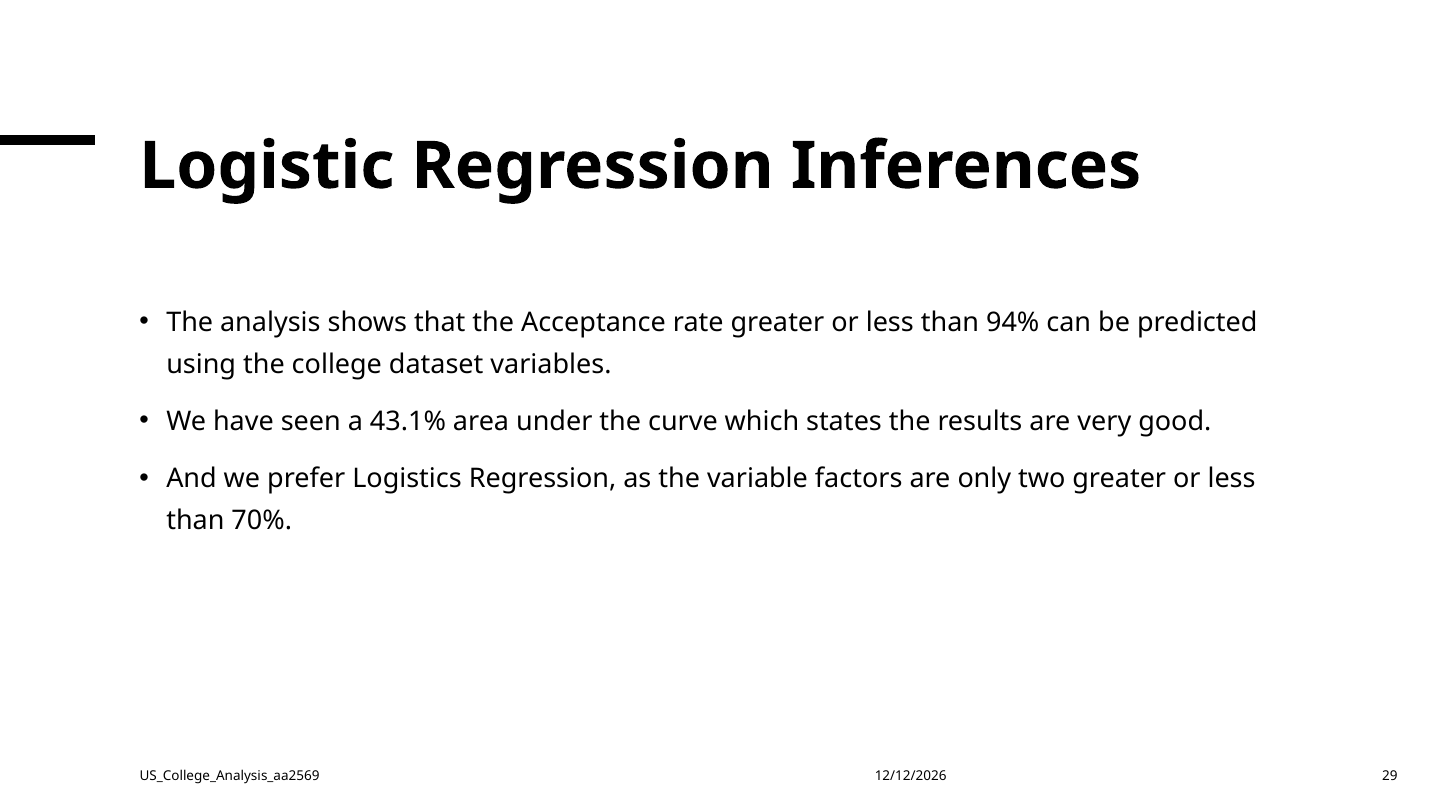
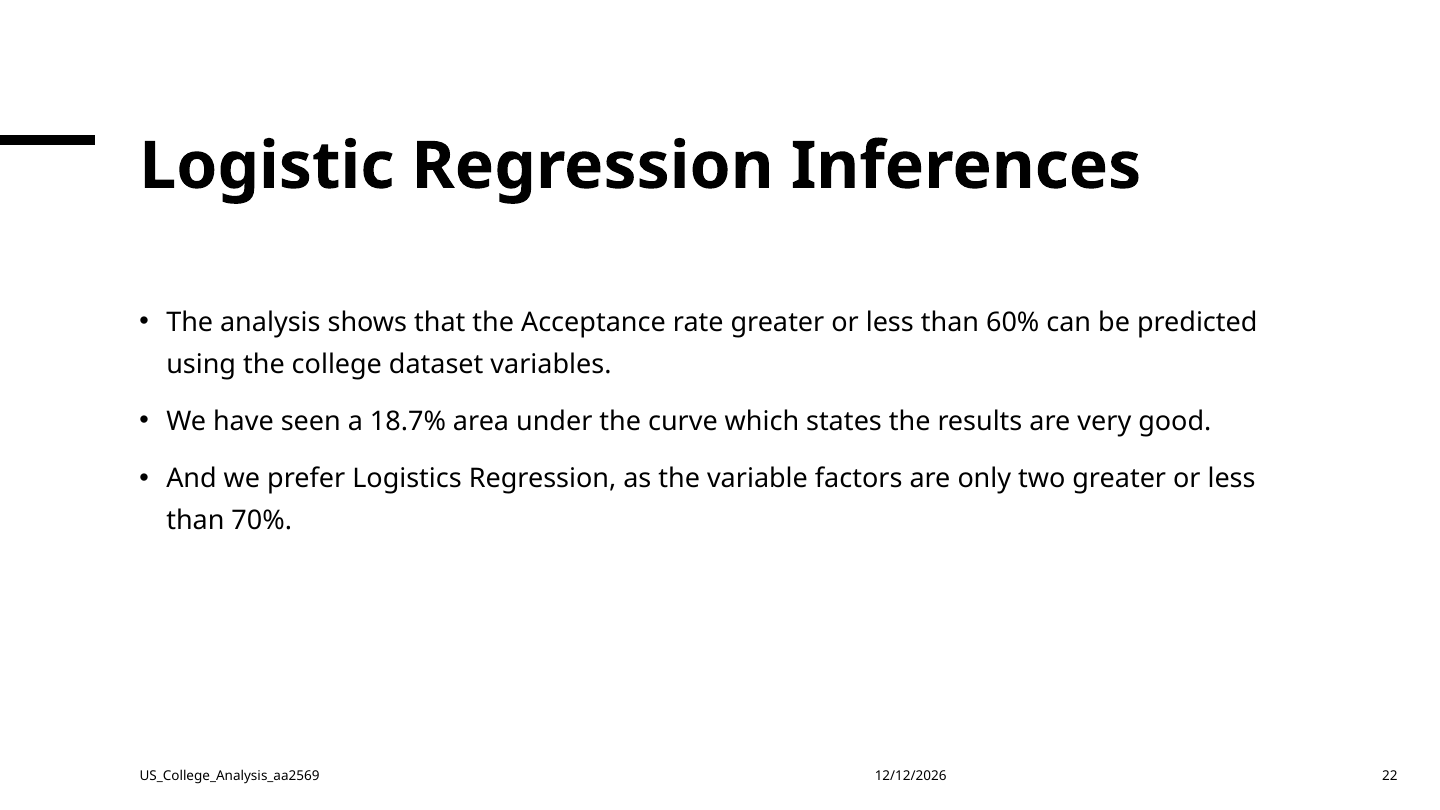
94%: 94% -> 60%
43.1%: 43.1% -> 18.7%
29: 29 -> 22
